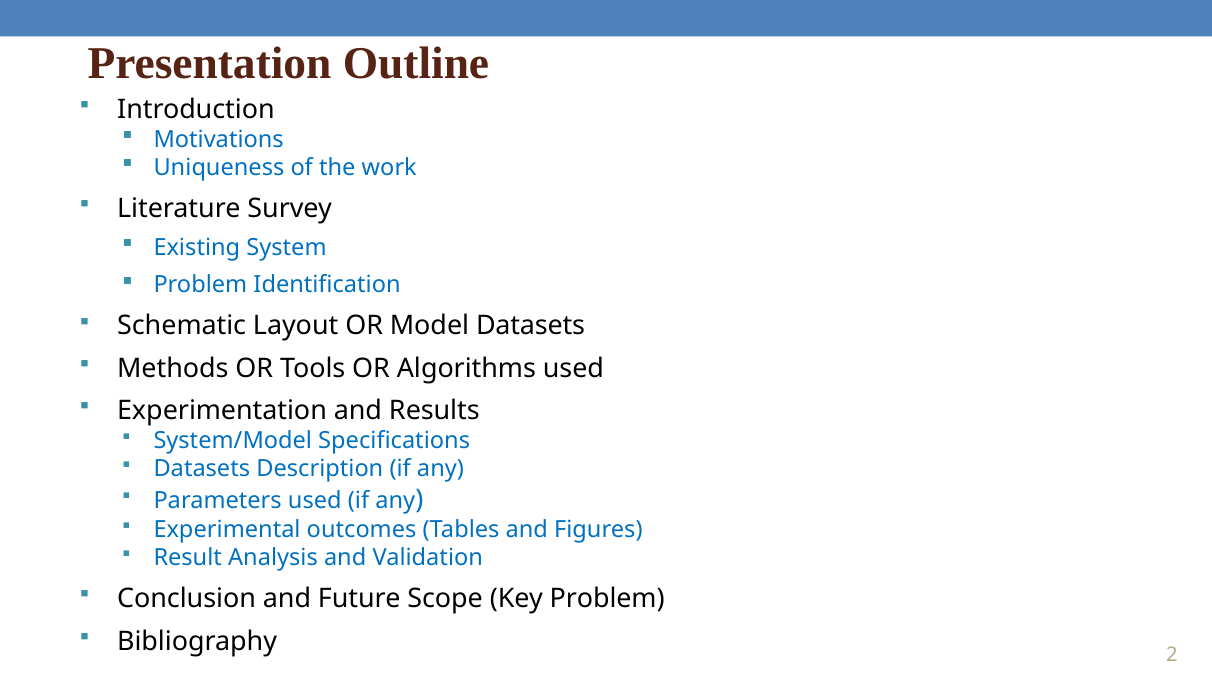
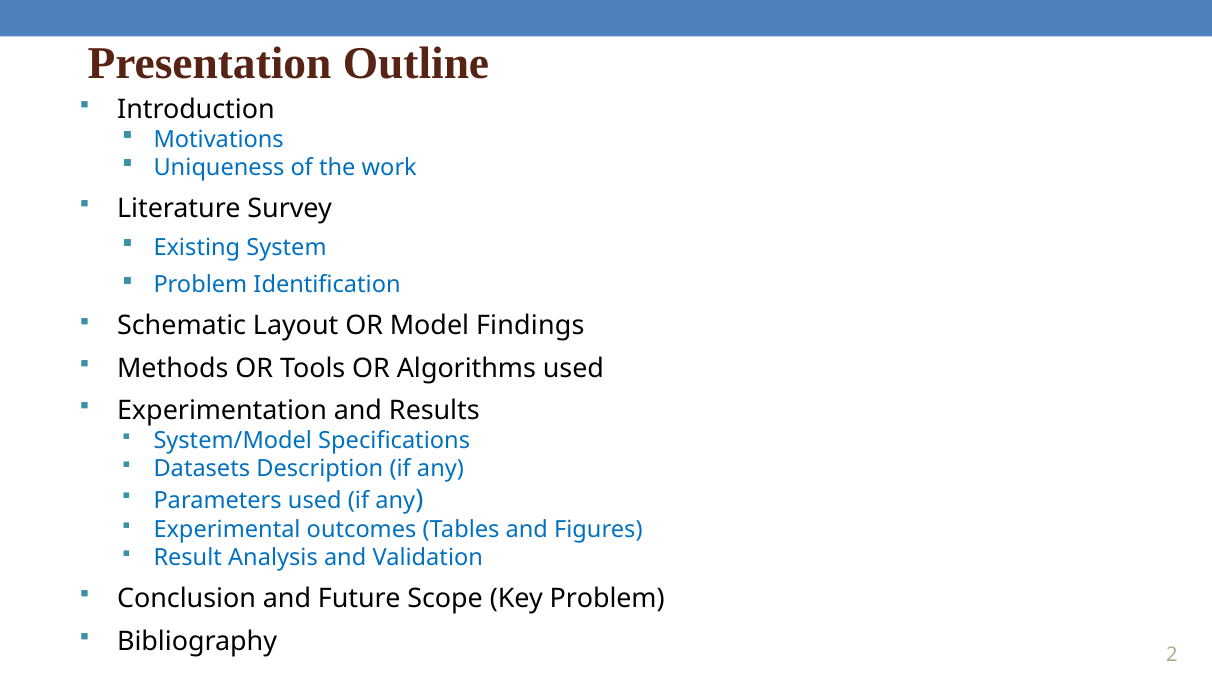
Model Datasets: Datasets -> Findings
